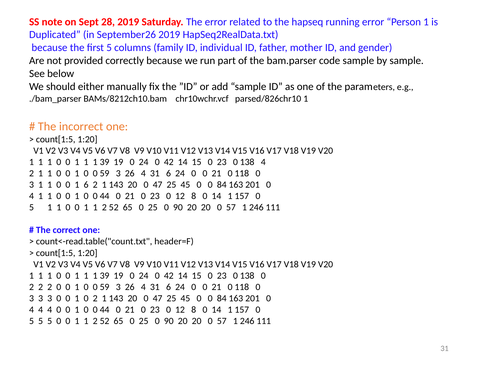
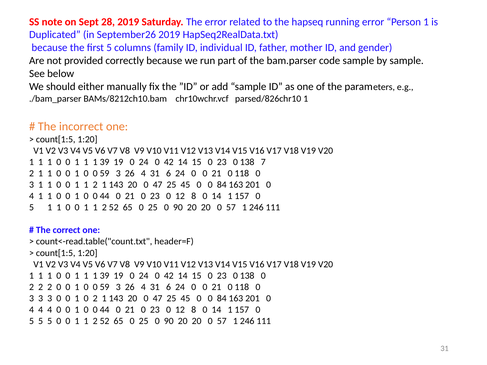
138 4: 4 -> 7
6 at (86, 185): 6 -> 1
